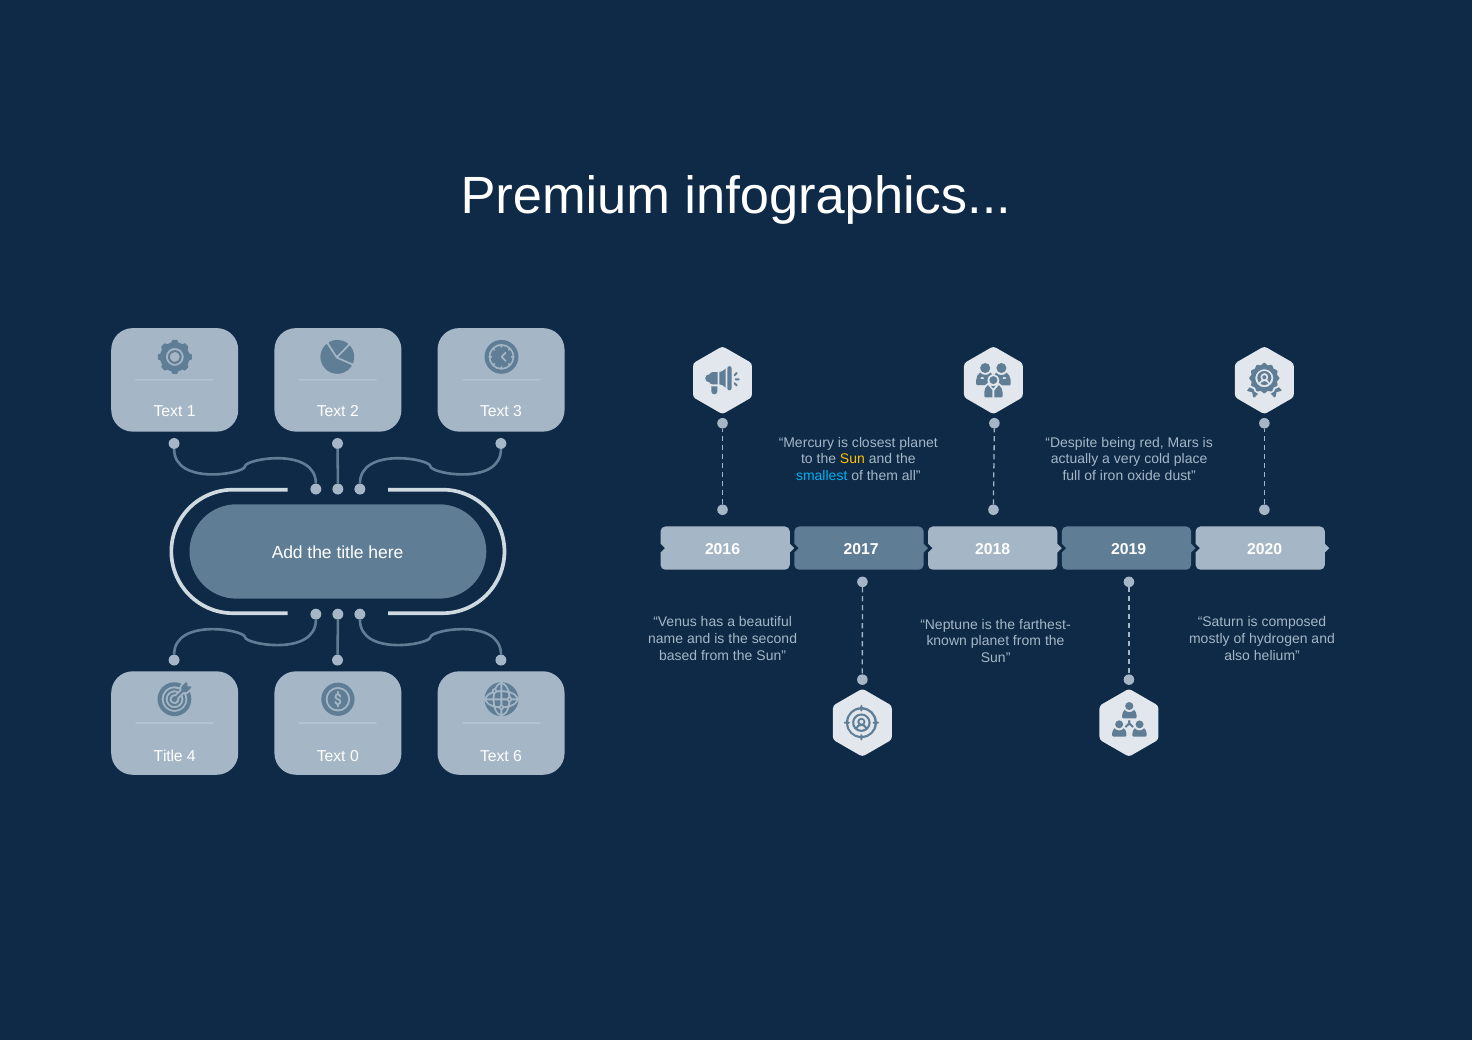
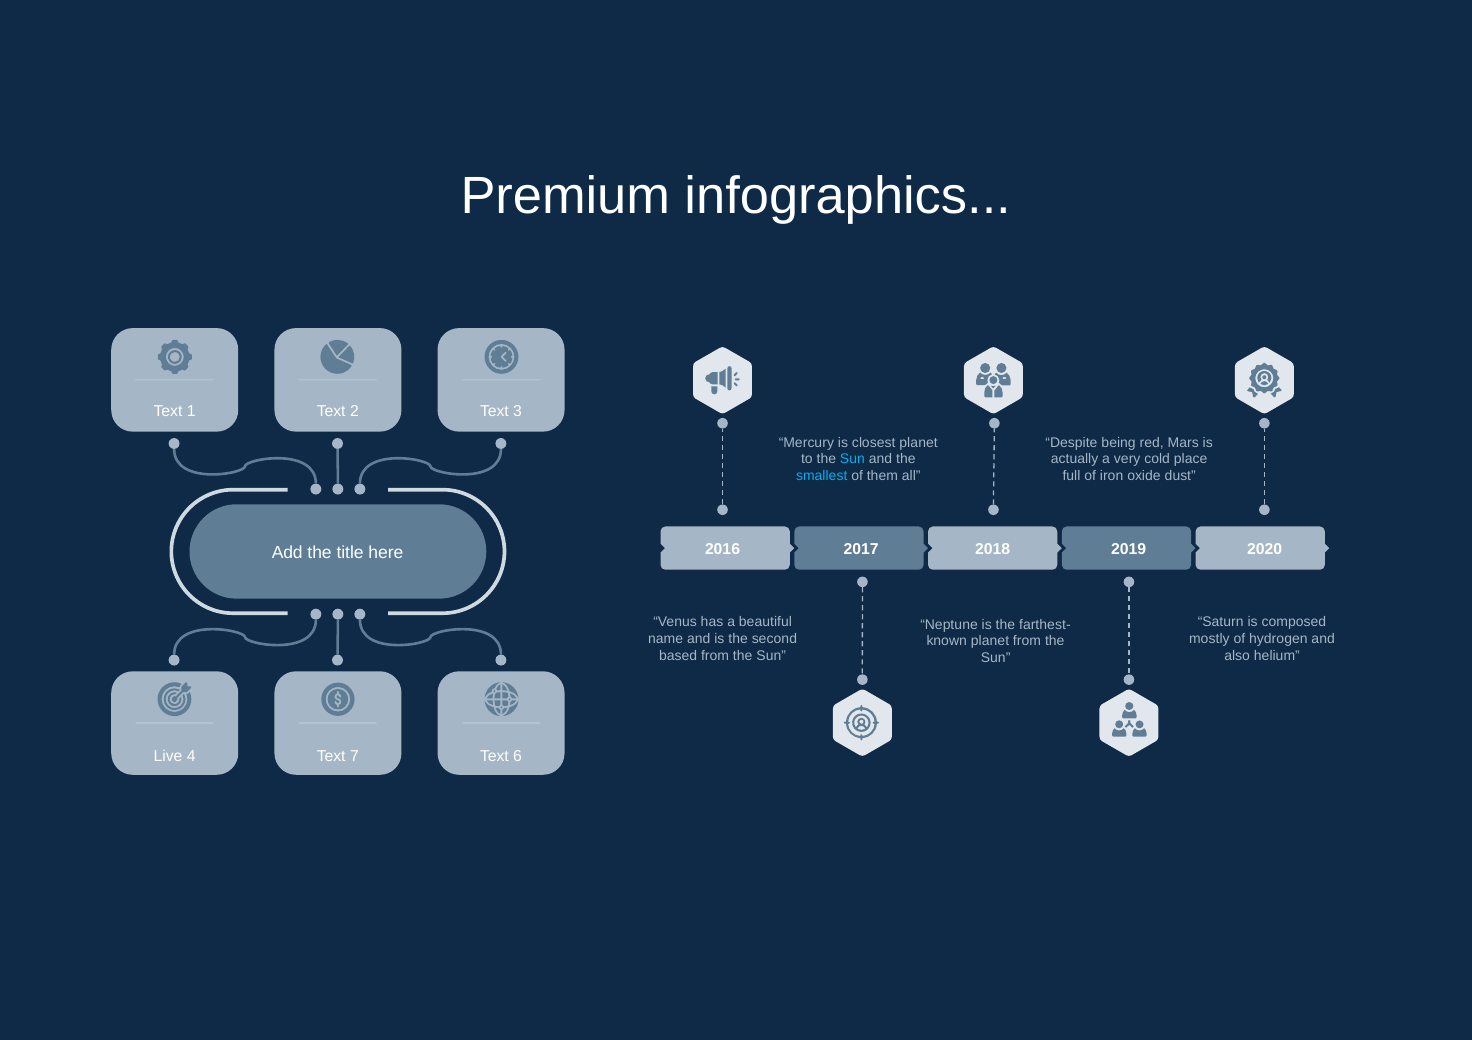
Sun at (852, 460) colour: yellow -> light blue
Title at (168, 757): Title -> Live
0: 0 -> 7
